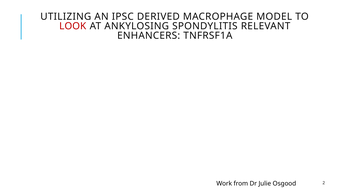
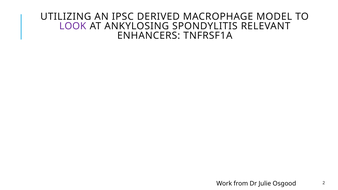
LOOK colour: red -> purple
